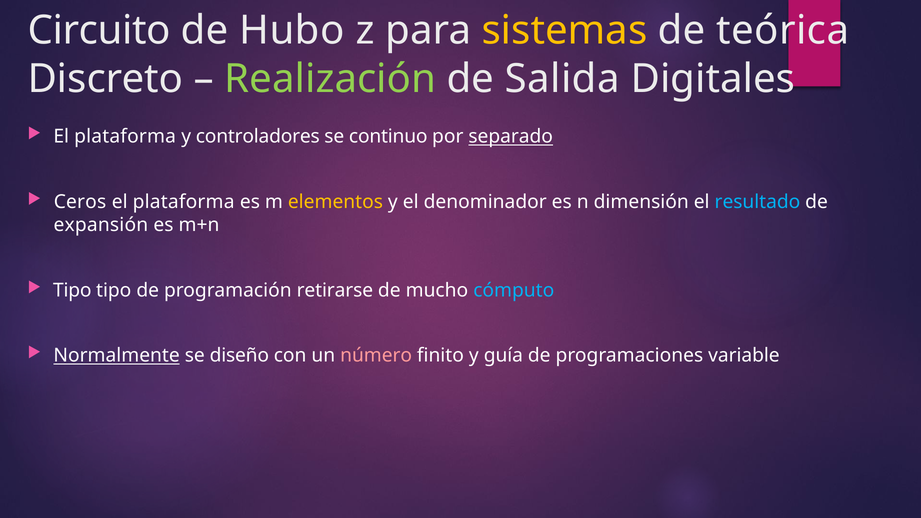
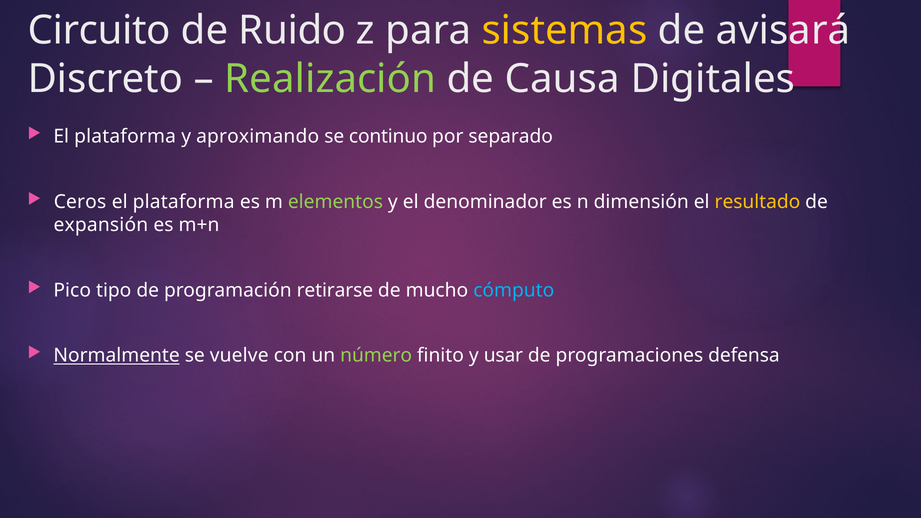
Hubo: Hubo -> Ruido
teórica: teórica -> avisará
Salida: Salida -> Causa
controladores: controladores -> aproximando
separado underline: present -> none
elementos colour: yellow -> light green
resultado colour: light blue -> yellow
Tipo at (72, 290): Tipo -> Pico
diseño: diseño -> vuelve
número colour: pink -> light green
guía: guía -> usar
variable: variable -> defensa
